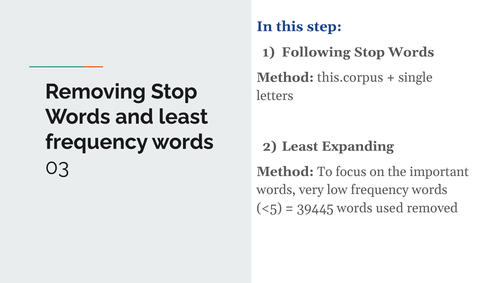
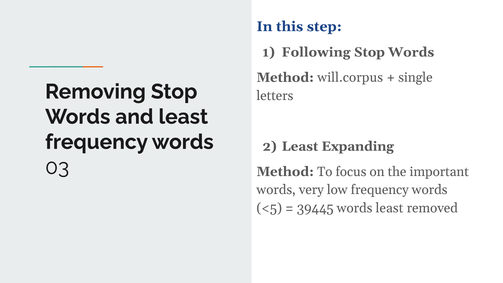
this.corpus: this.corpus -> will.corpus
words used: used -> least
